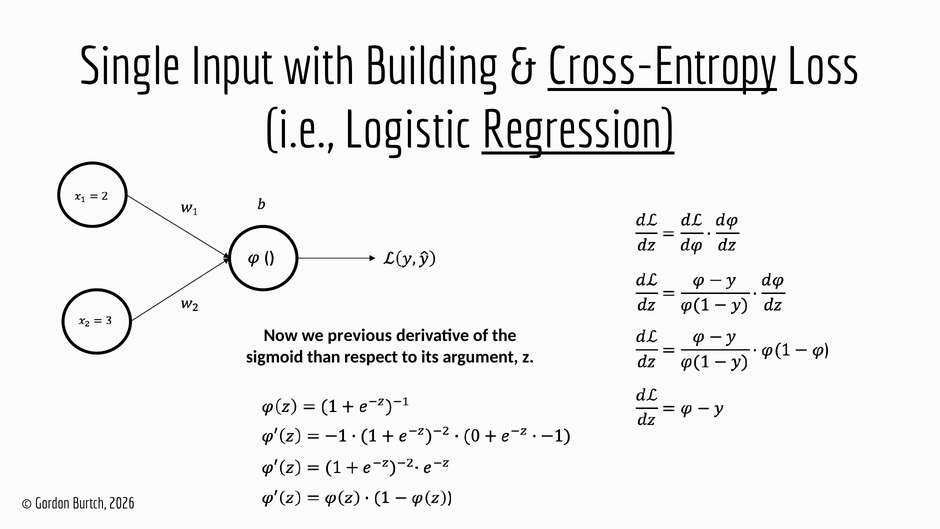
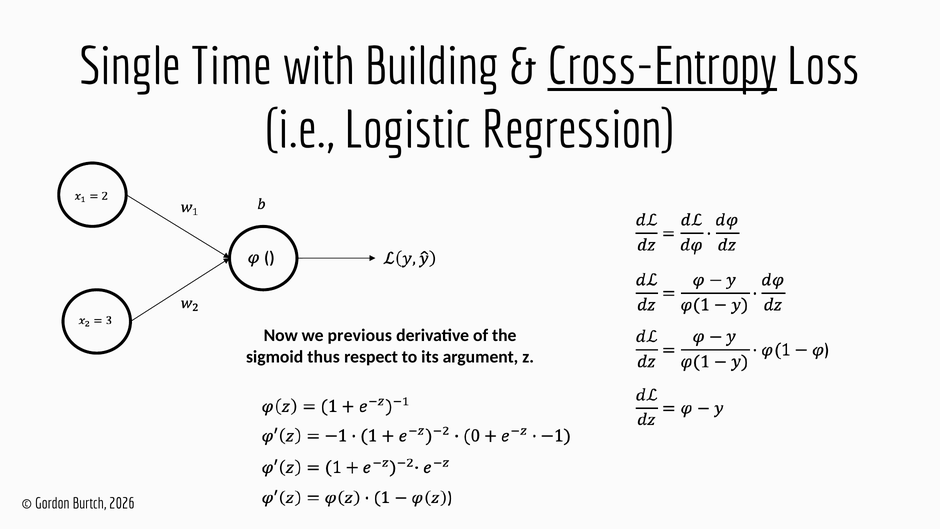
Input: Input -> Time
Regression underline: present -> none
than: than -> thus
